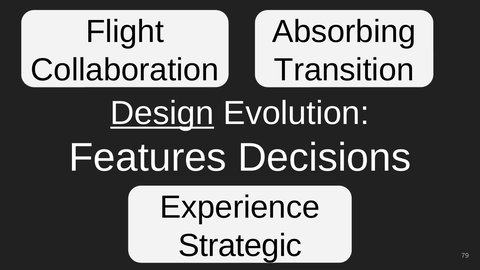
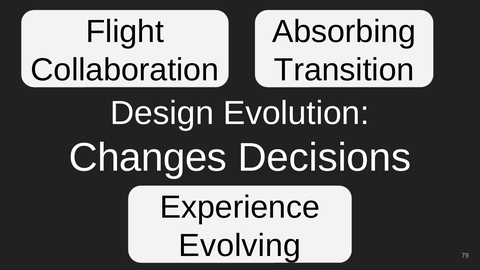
Design underline: present -> none
Features: Features -> Changes
Strategic: Strategic -> Evolving
